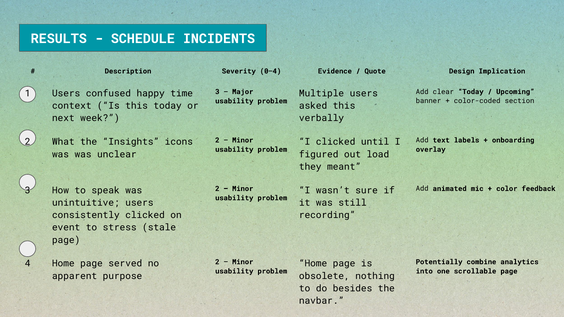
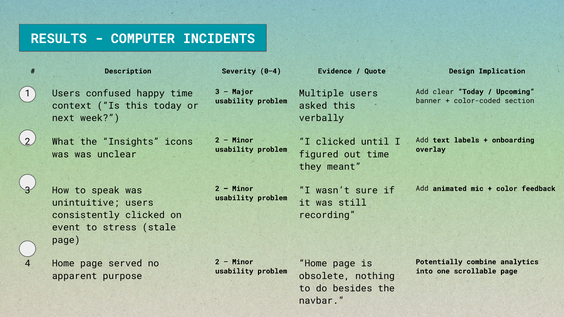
SCHEDULE: SCHEDULE -> COMPUTER
out load: load -> time
